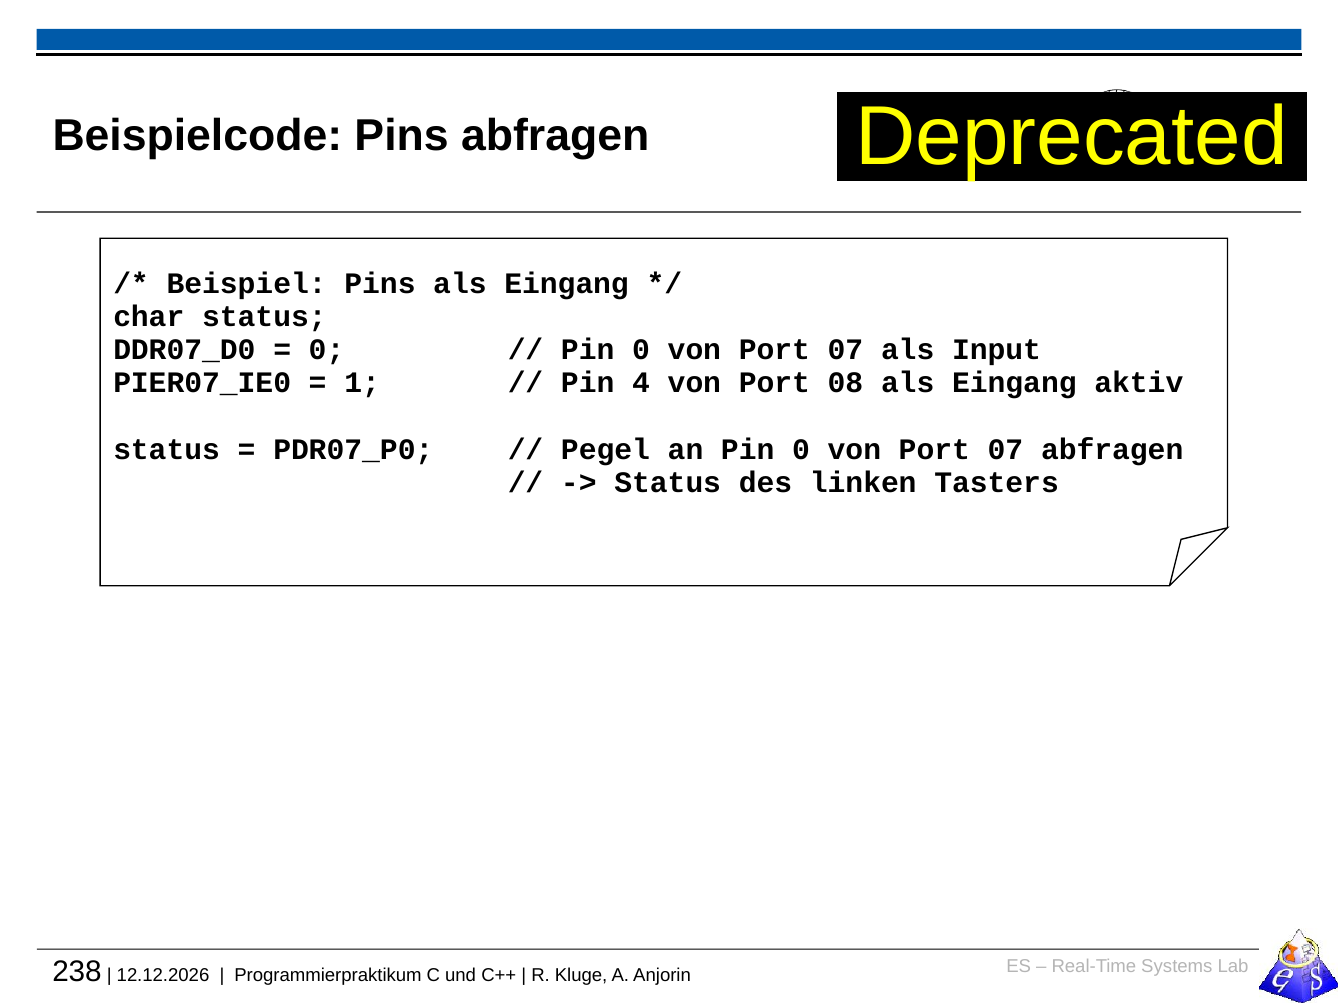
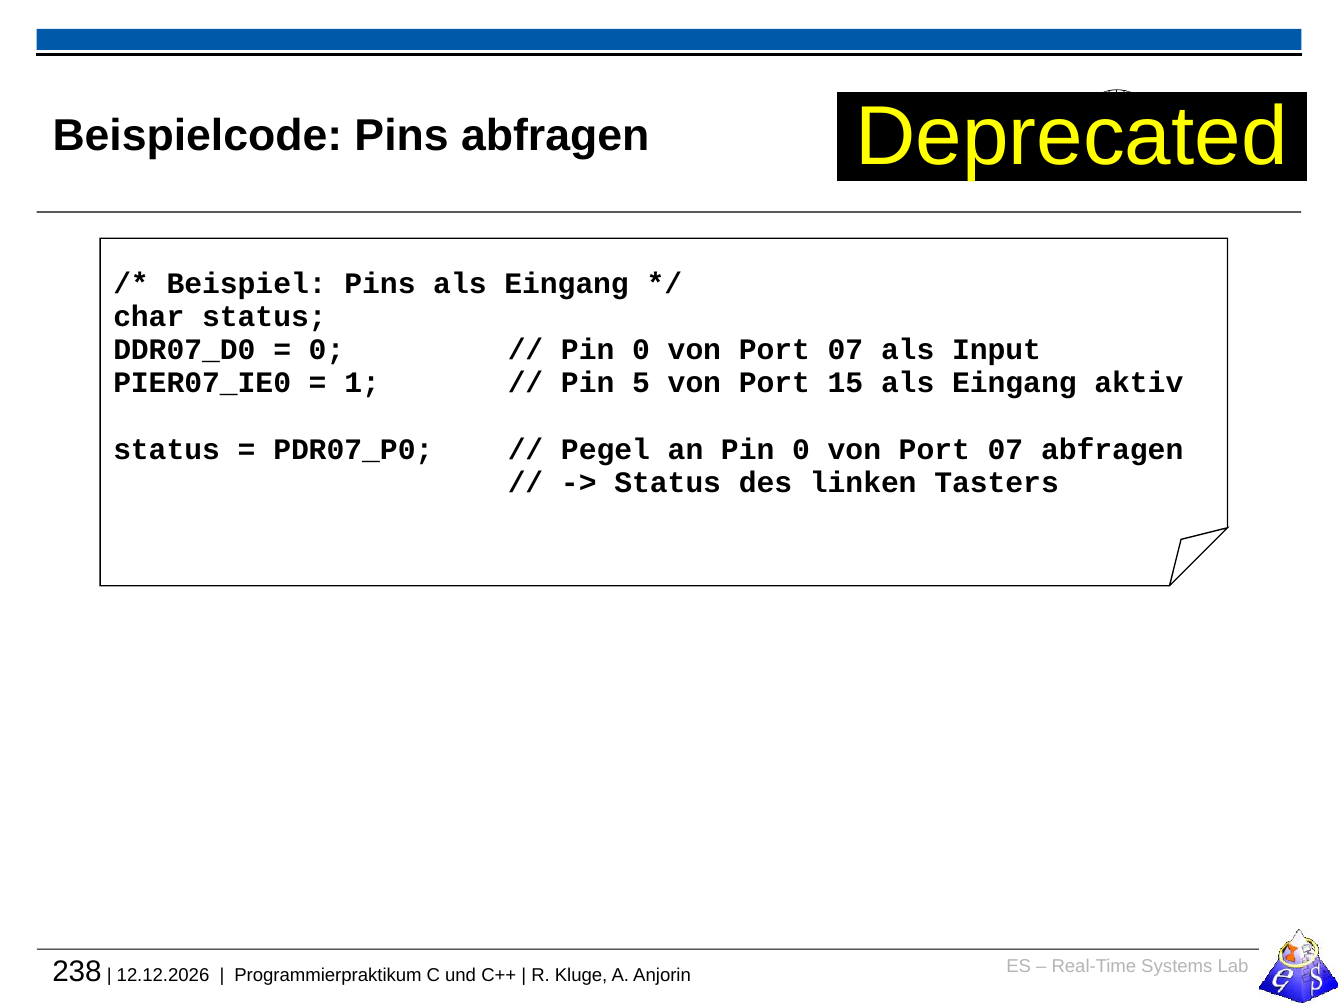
4: 4 -> 5
08: 08 -> 15
